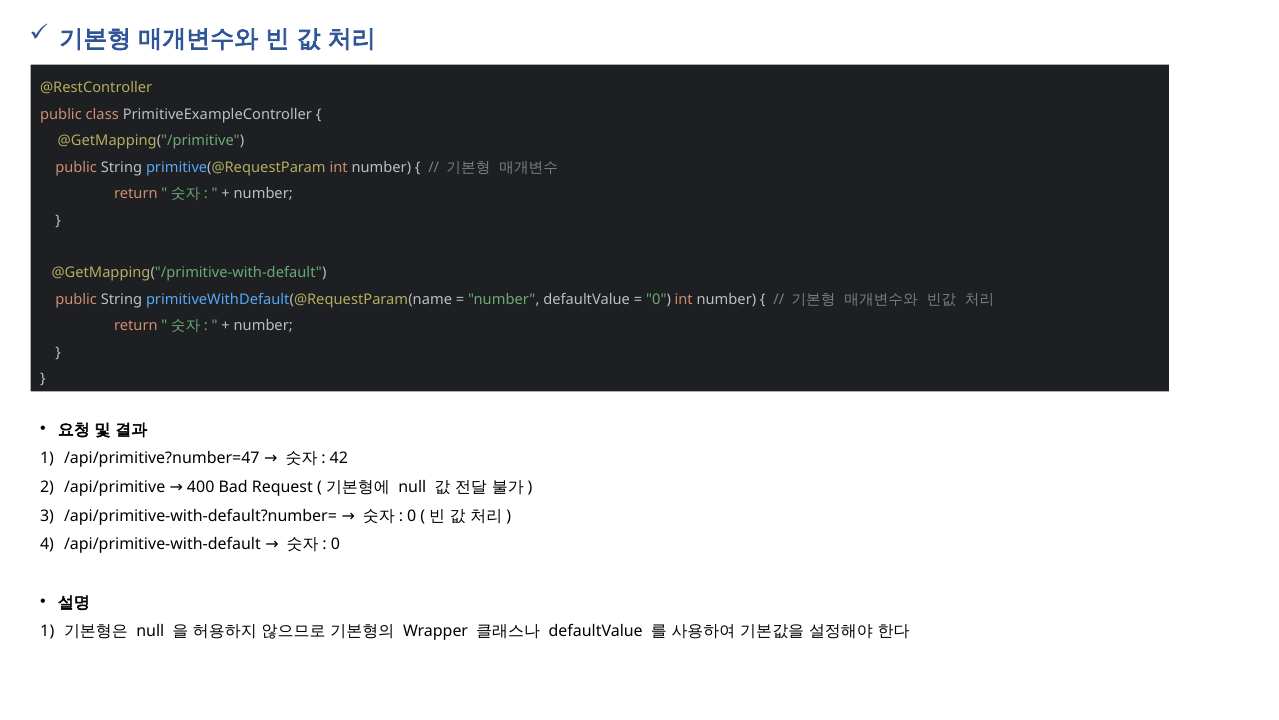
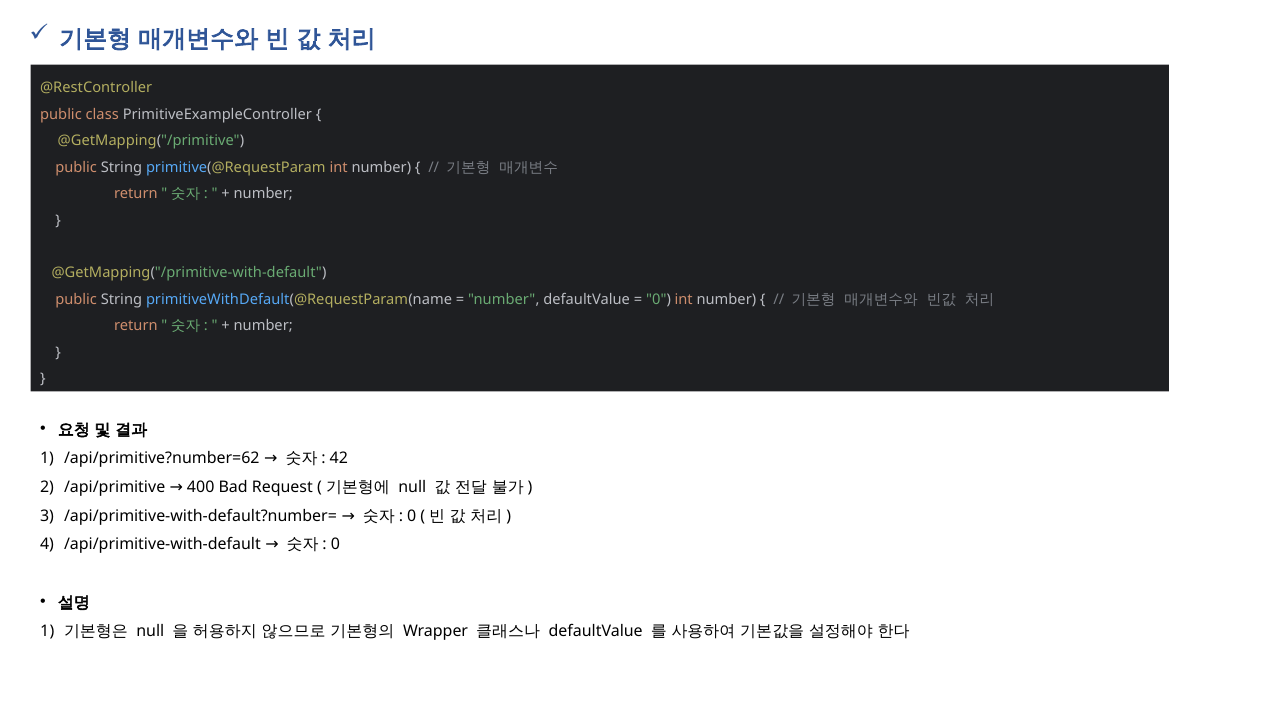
/api/primitive?number=47: /api/primitive?number=47 -> /api/primitive?number=62
